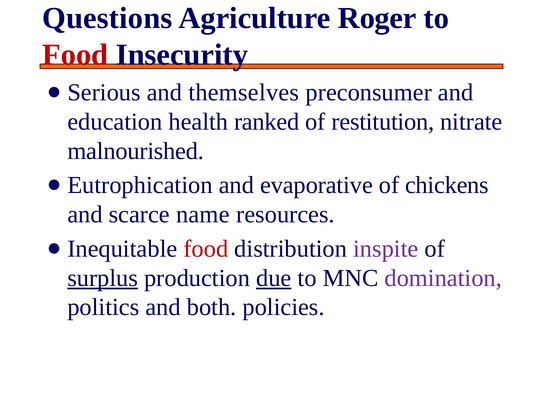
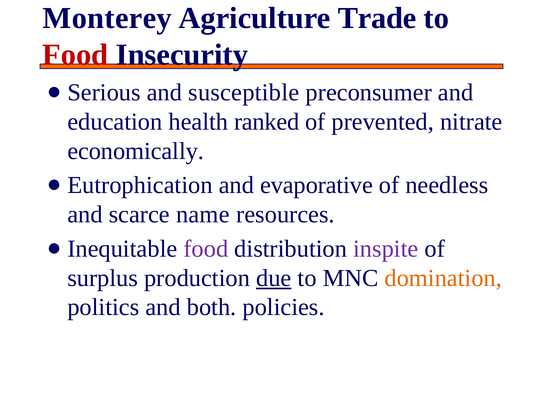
Questions: Questions -> Monterey
Roger: Roger -> Trade
themselves: themselves -> susceptible
restitution: restitution -> prevented
malnourished: malnourished -> economically
chickens: chickens -> needless
food at (206, 249) colour: red -> purple
surplus underline: present -> none
domination colour: purple -> orange
